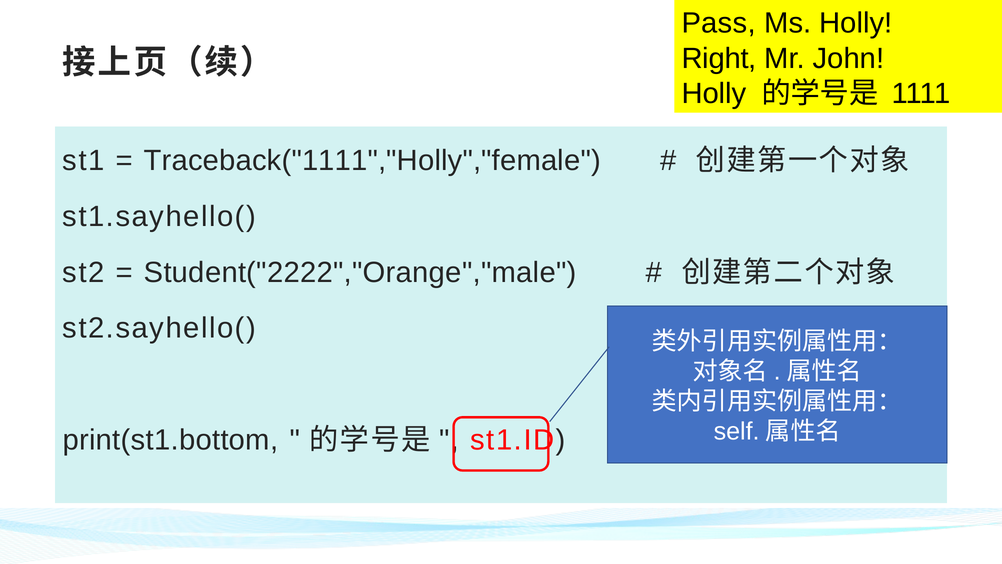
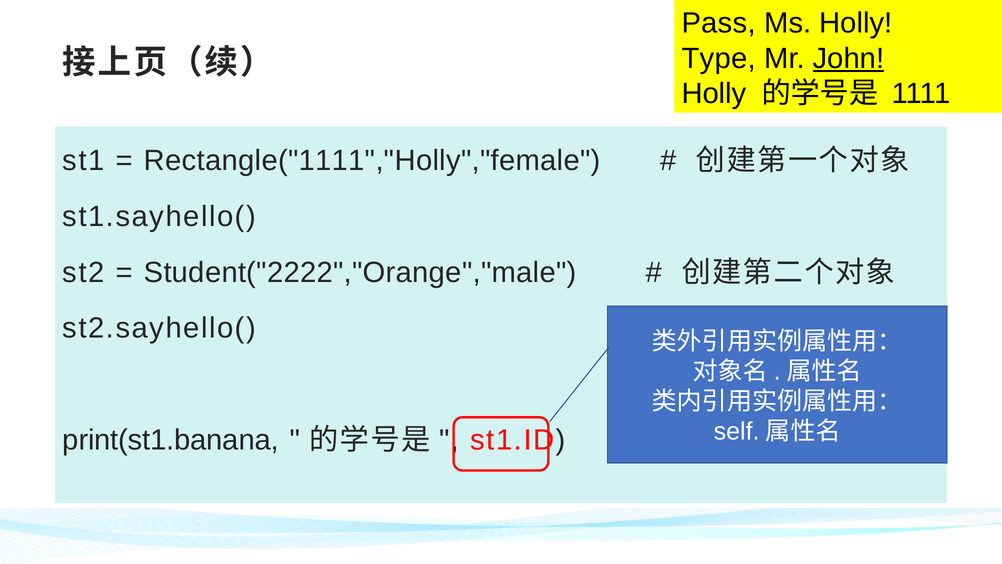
Right: Right -> Type
John underline: none -> present
Traceback("1111","Holly","female: Traceback("1111","Holly","female -> Rectangle("1111","Holly","female
print(st1.bottom: print(st1.bottom -> print(st1.banana
